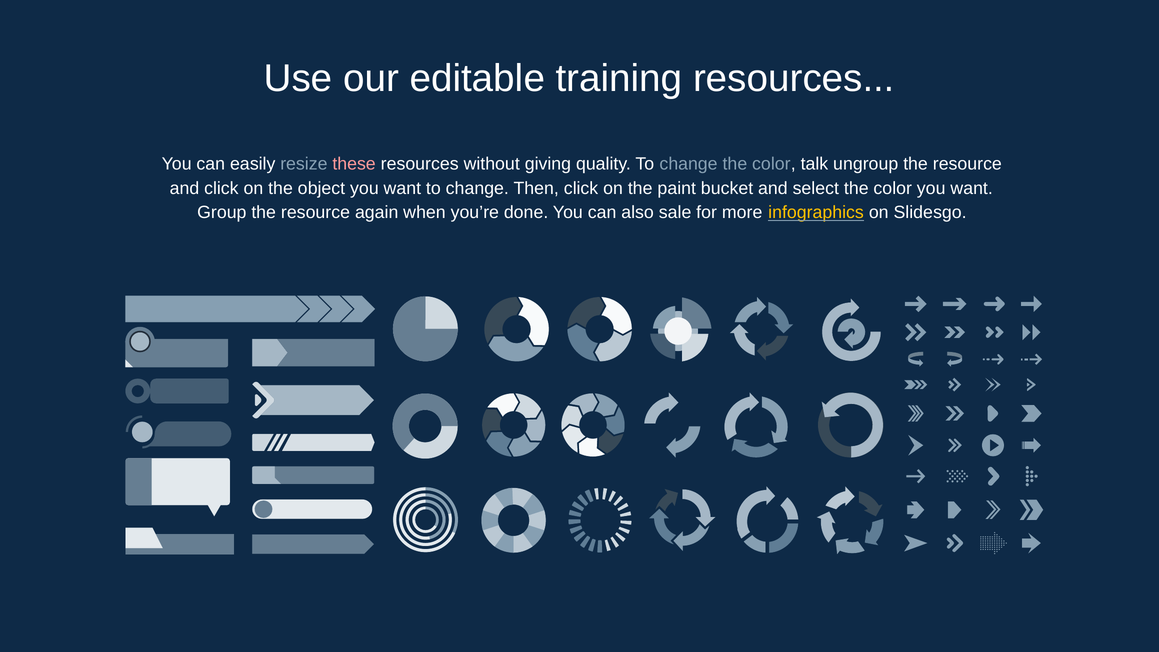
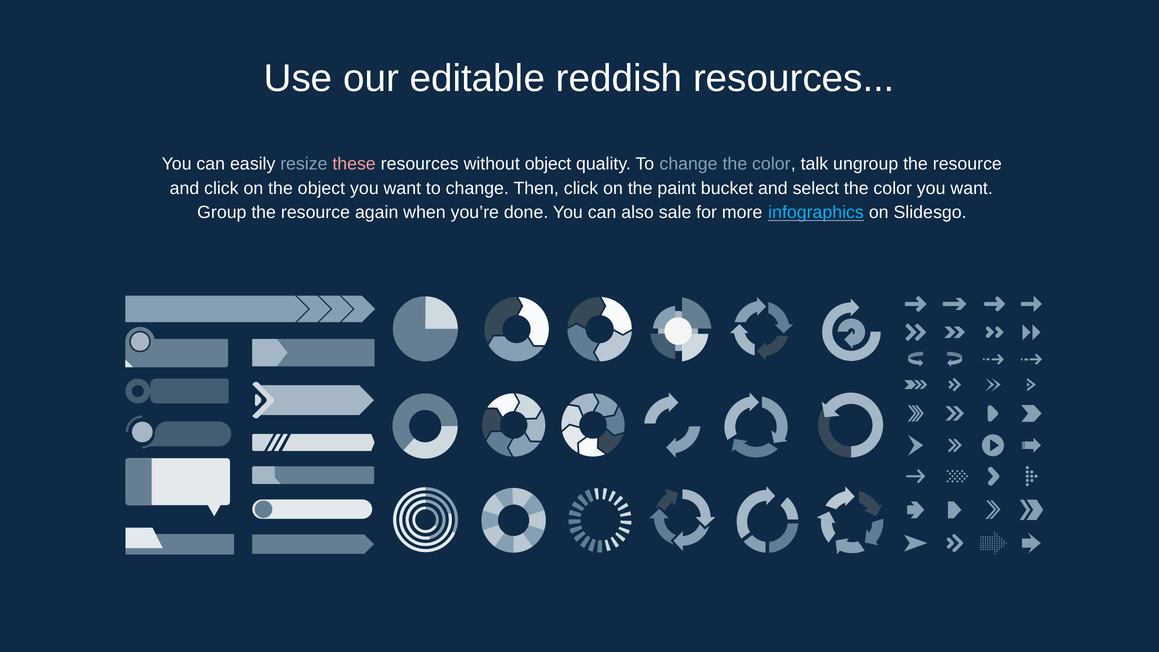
training: training -> reddish
without giving: giving -> object
infographics colour: yellow -> light blue
